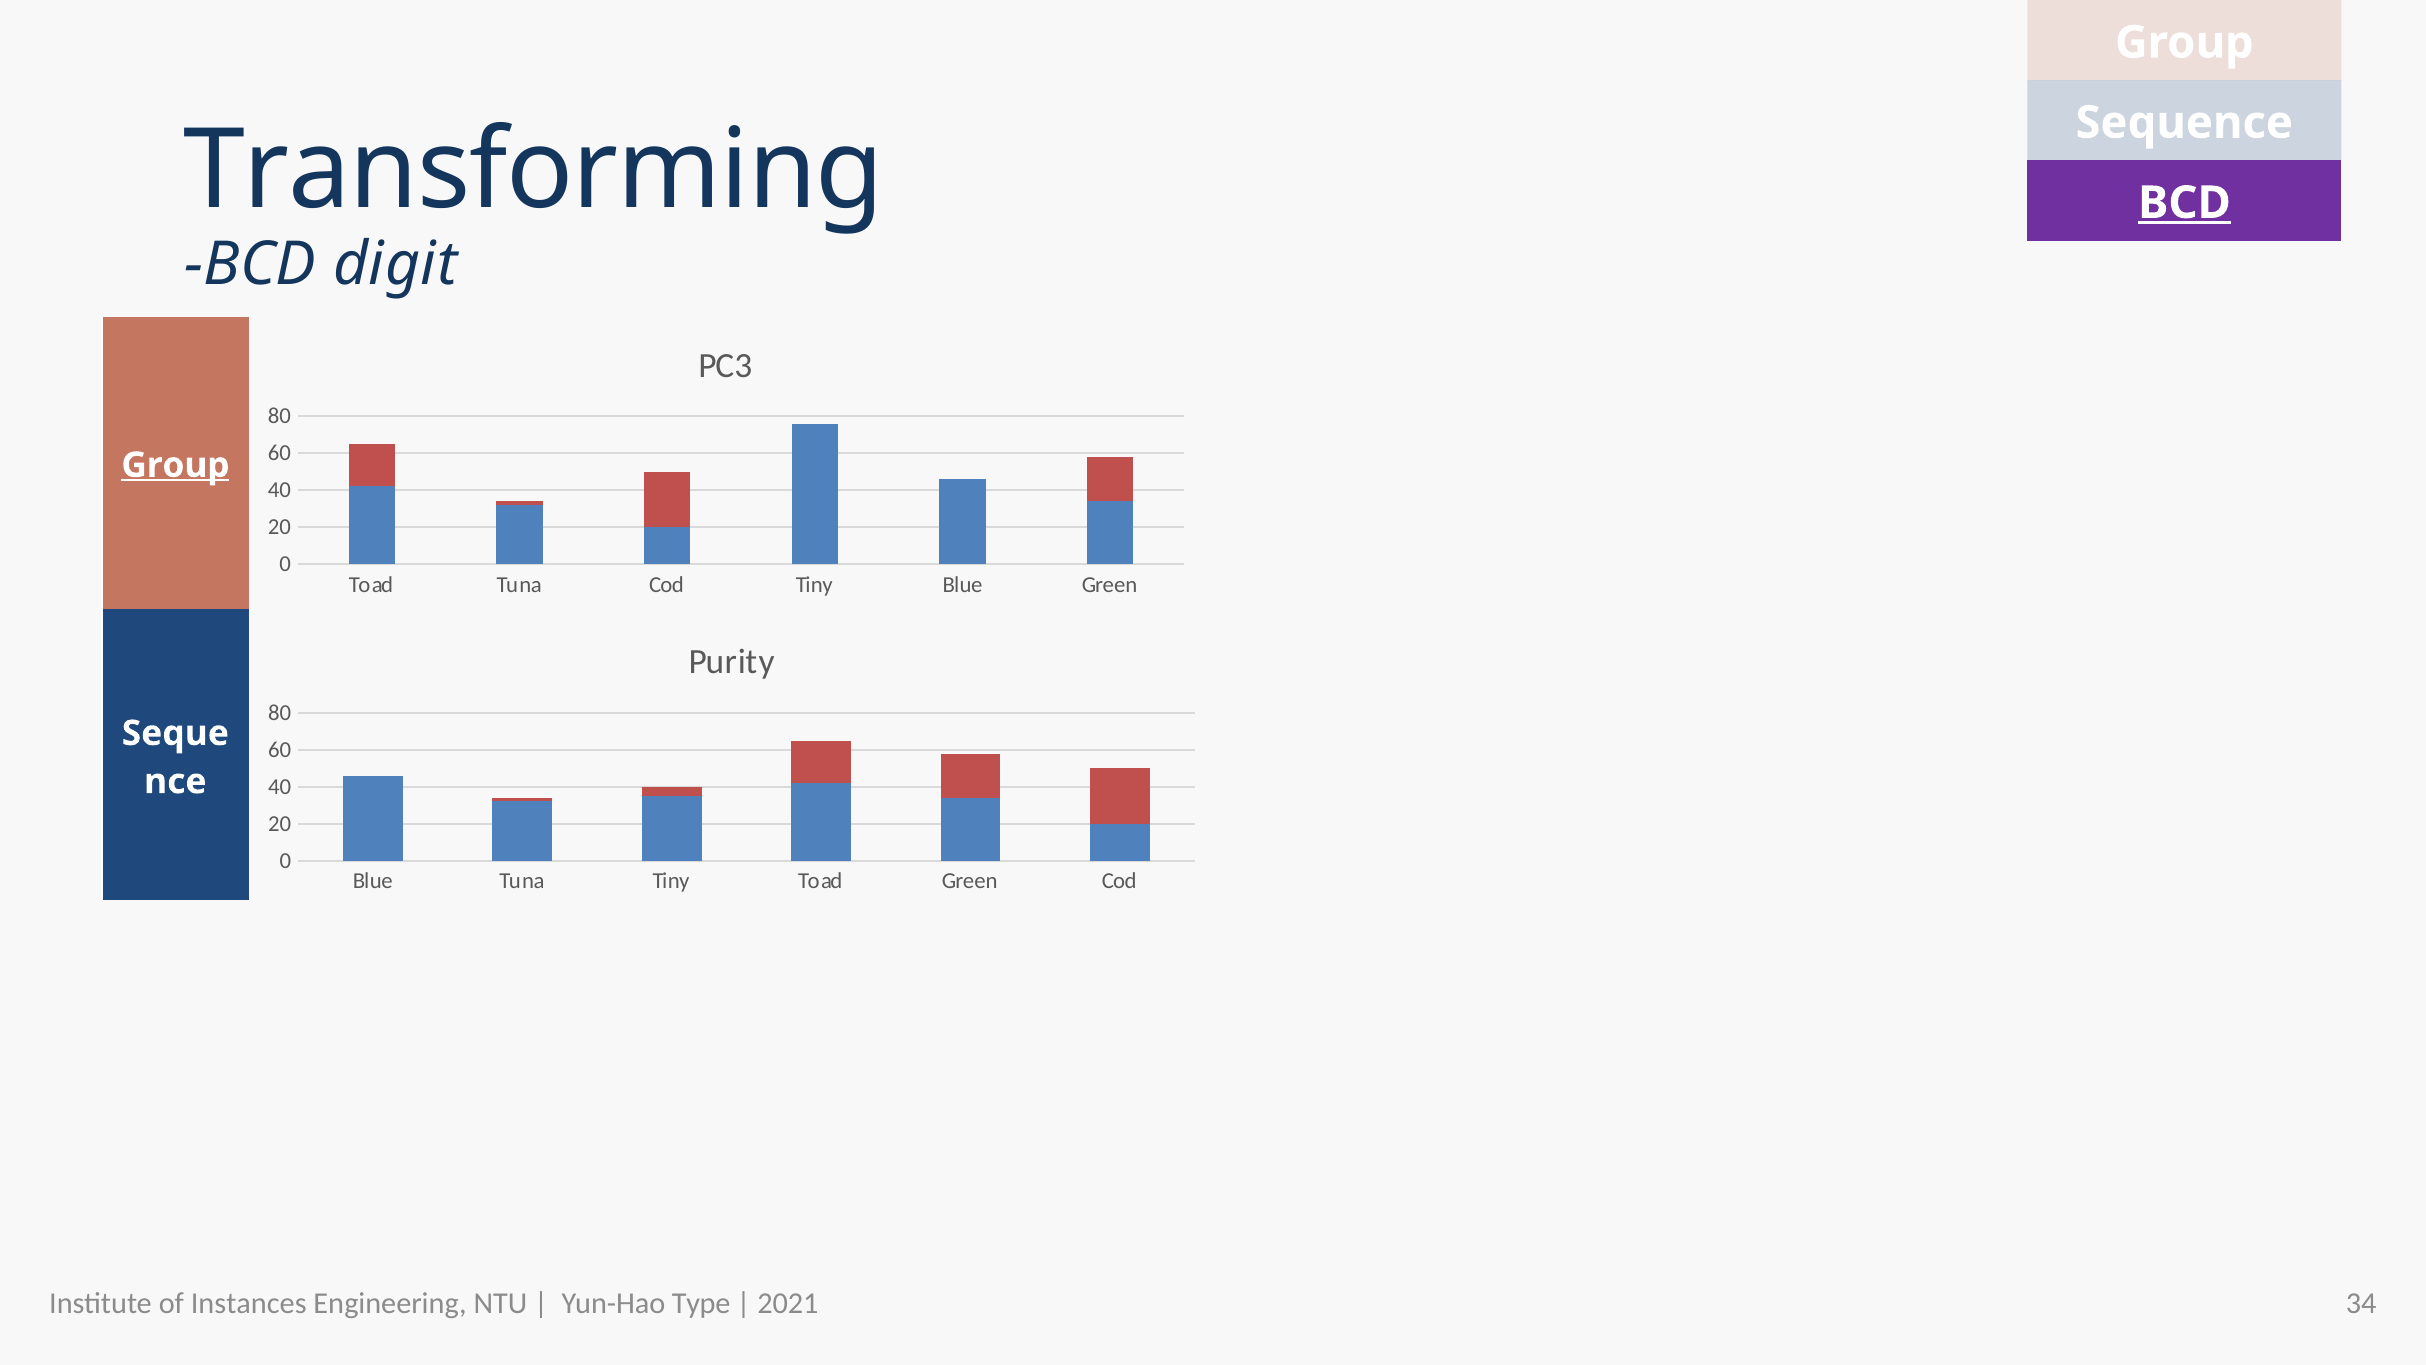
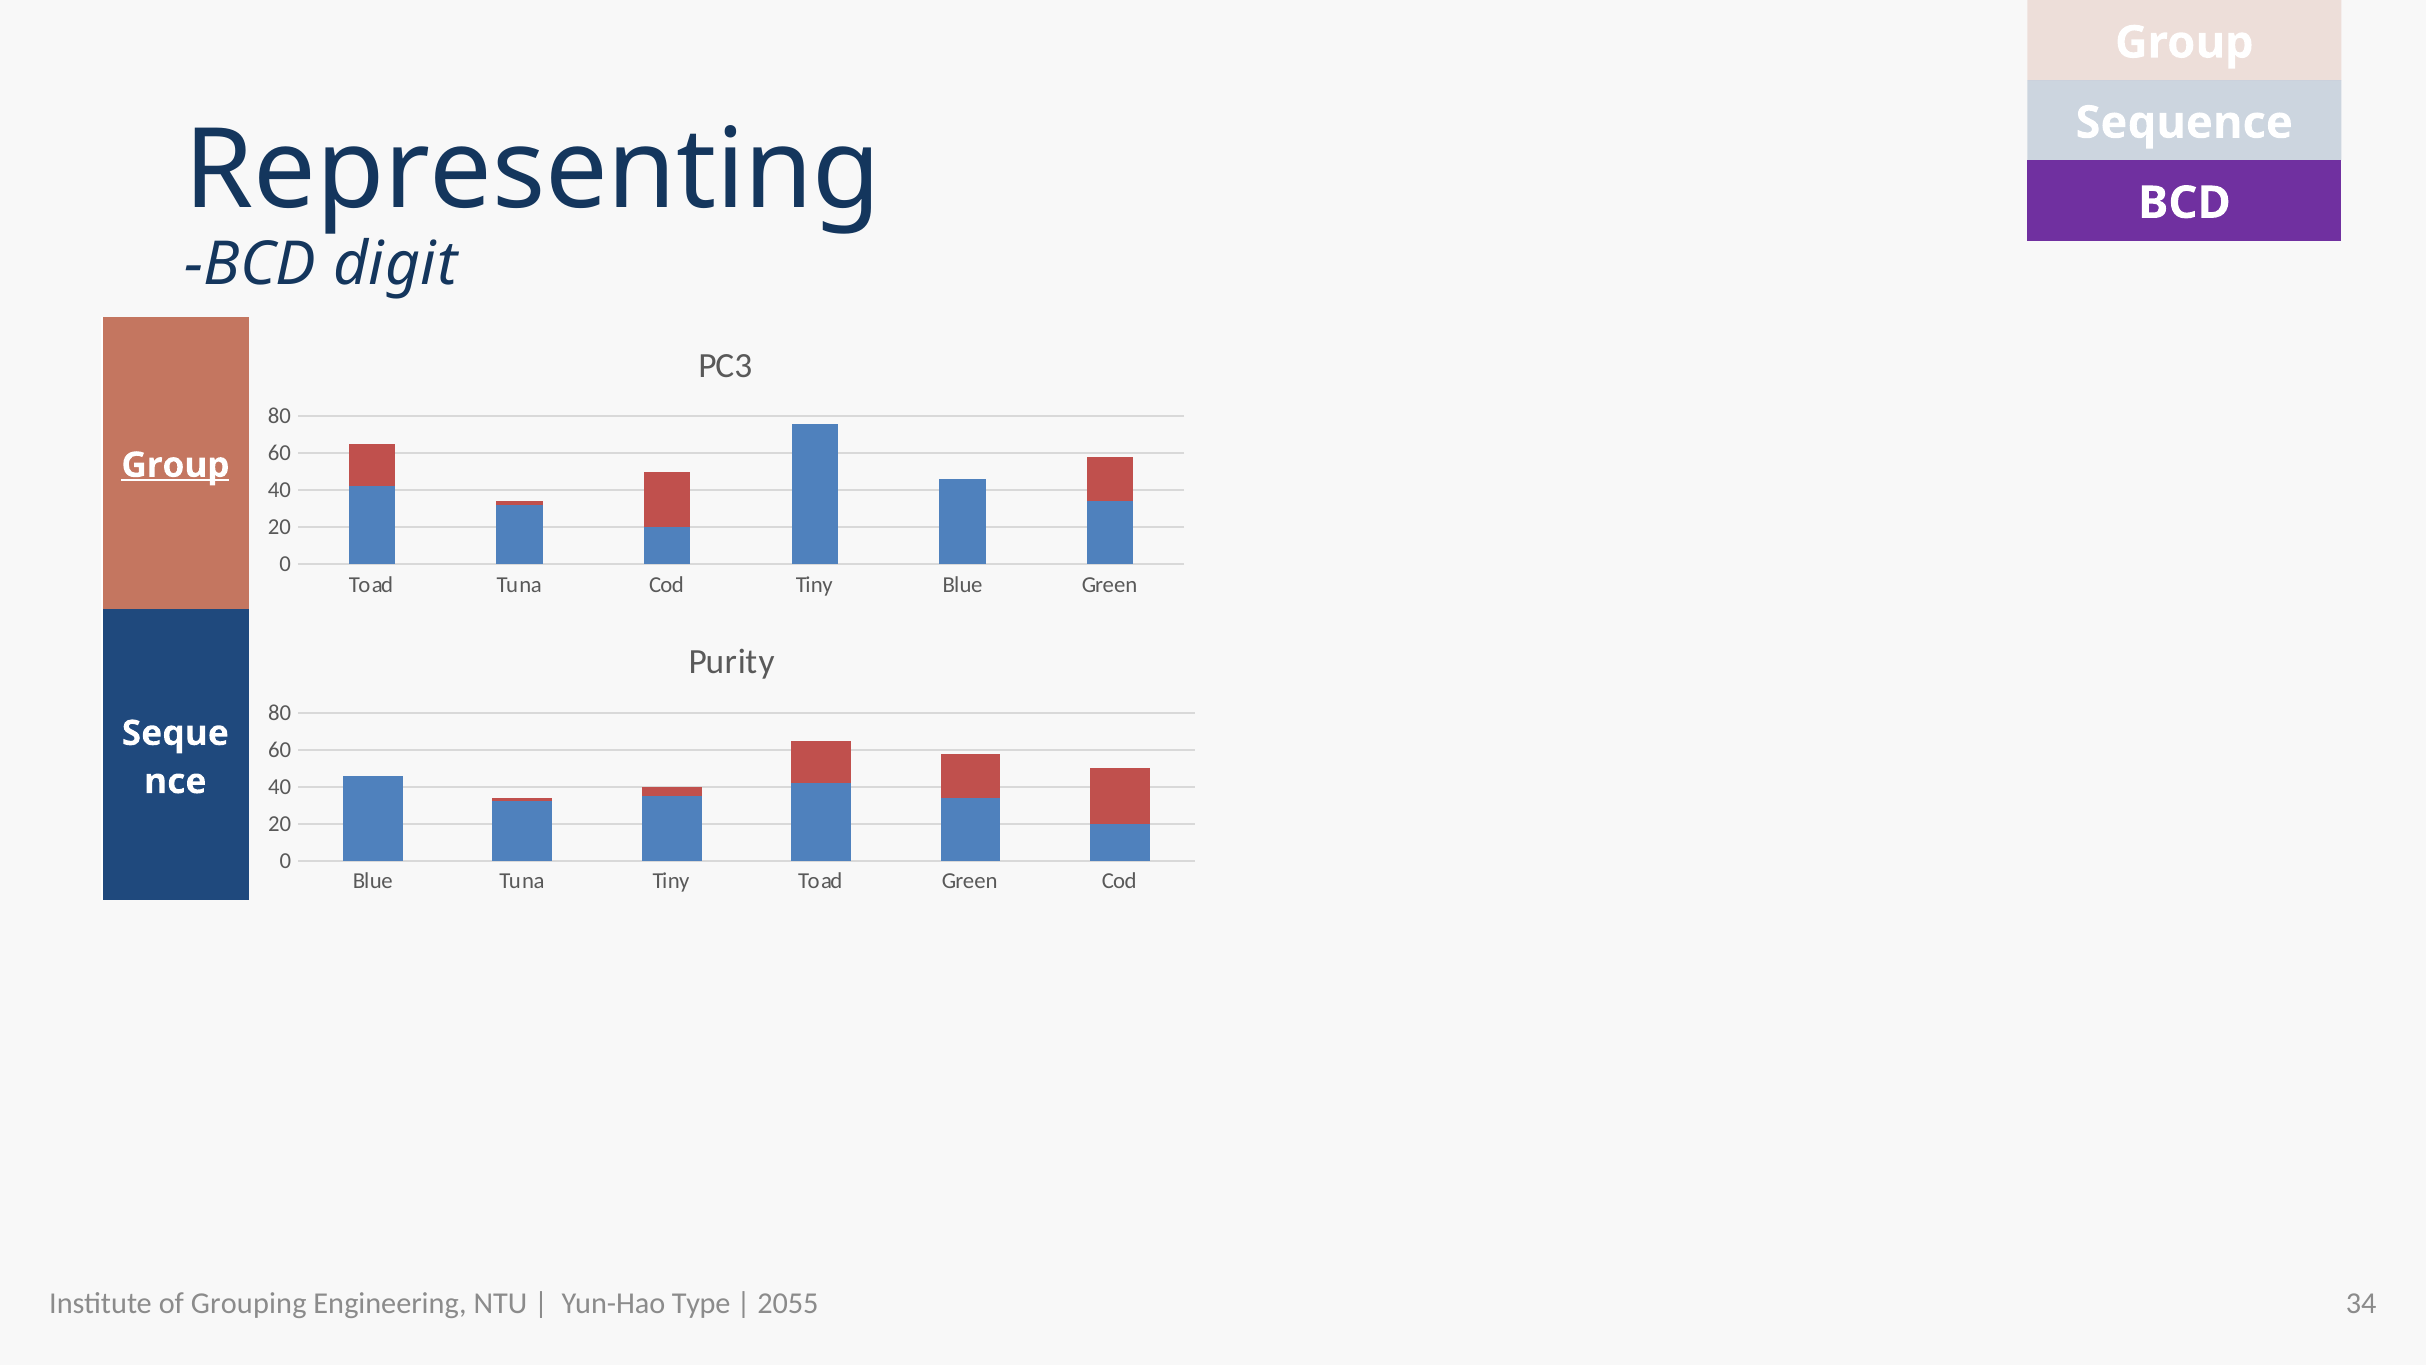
Transforming: Transforming -> Representing
BCD at (2184, 203) underline: present -> none
Instances: Instances -> Grouping
2021: 2021 -> 2055
